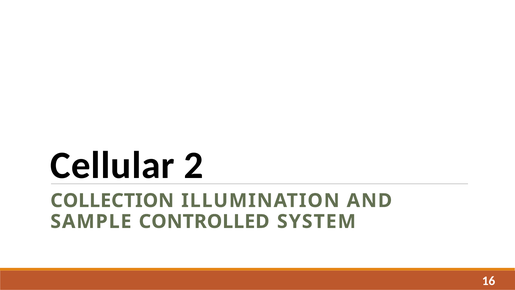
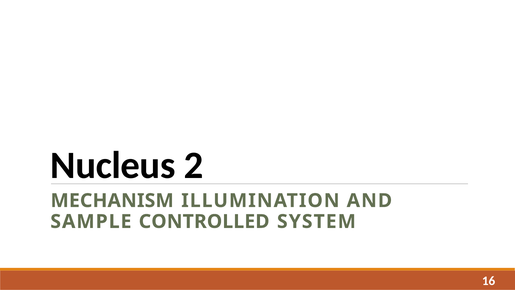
Cellular: Cellular -> Nucleus
COLLECTION: COLLECTION -> MECHANISM
